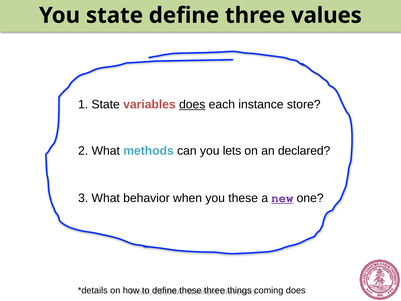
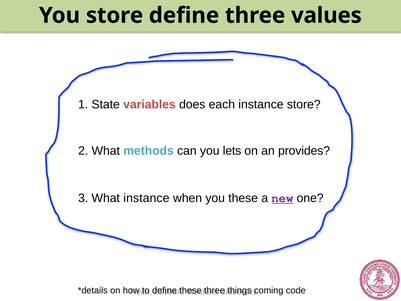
You state: state -> store
does at (192, 104) underline: present -> none
declared: declared -> provides
What behavior: behavior -> instance
coming does: does -> code
